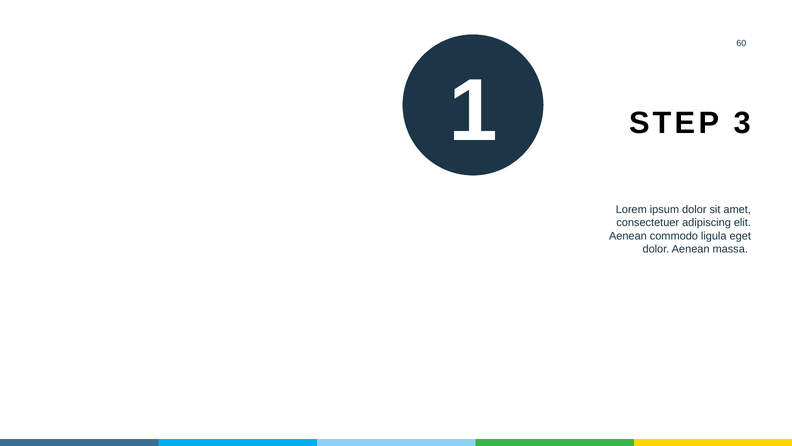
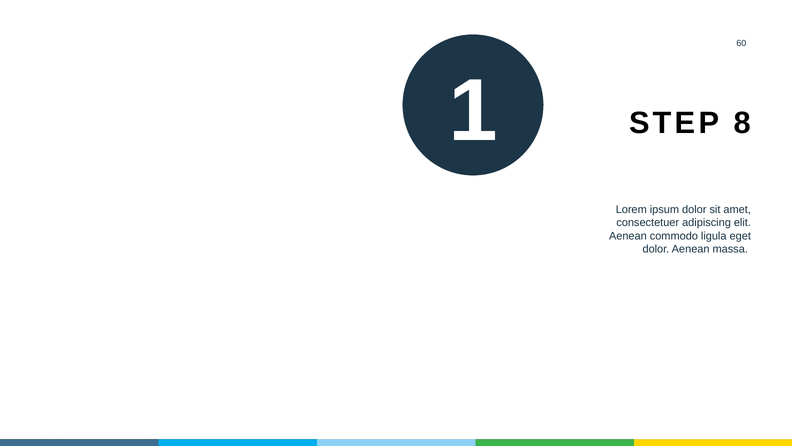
3: 3 -> 8
